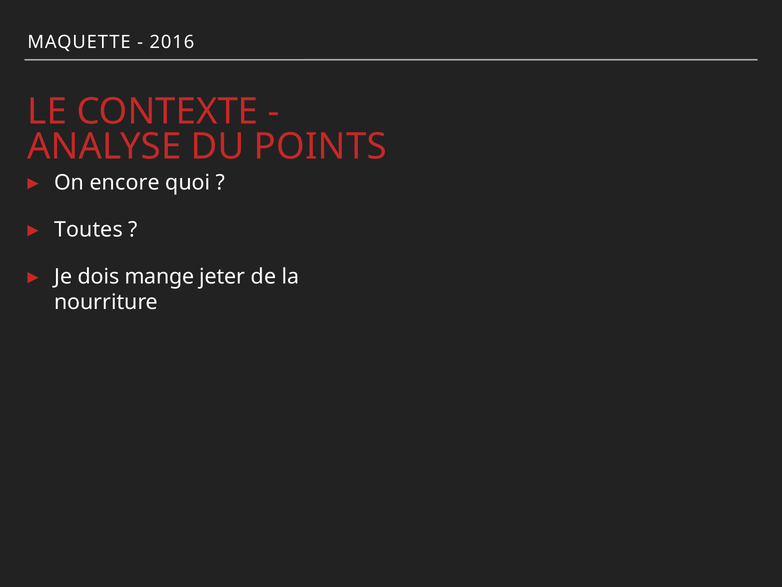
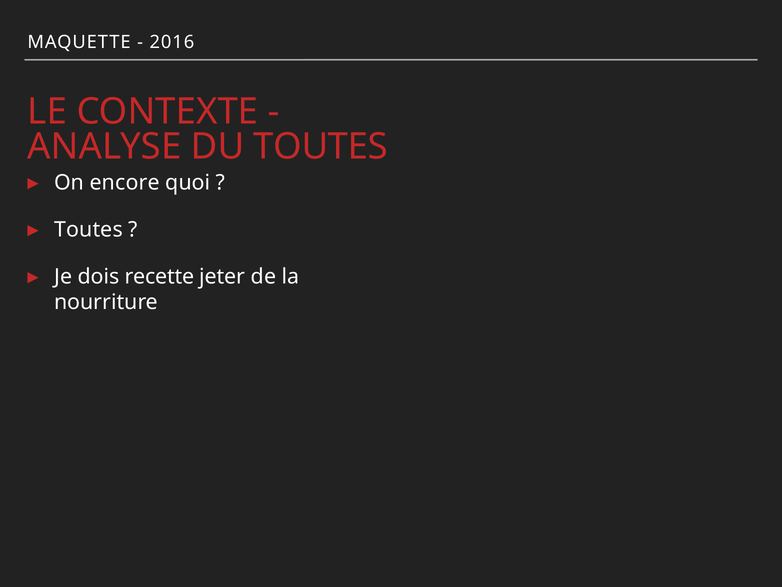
DU POINTS: POINTS -> TOUTES
mange: mange -> recette
